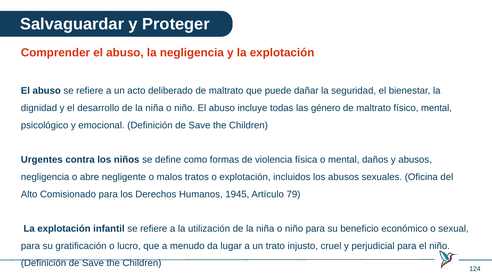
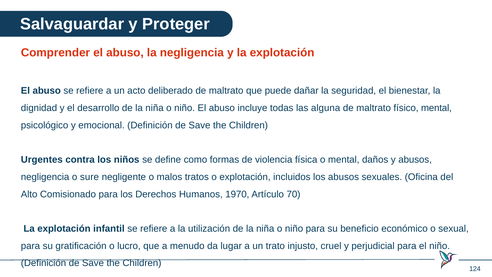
género: género -> alguna
abre: abre -> sure
1945: 1945 -> 1970
79: 79 -> 70
